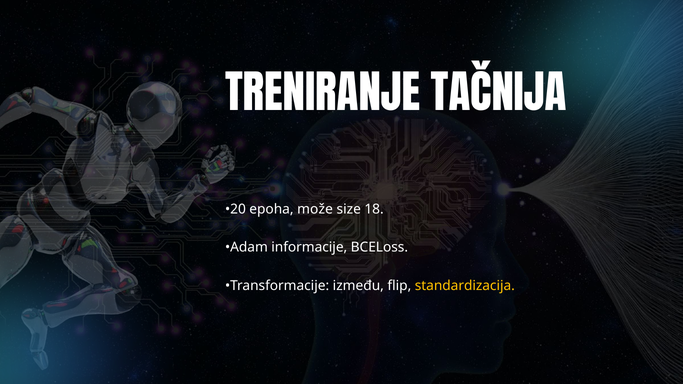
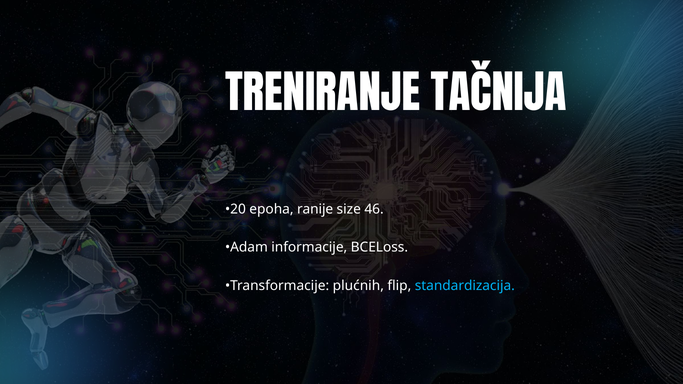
može: može -> ranije
18: 18 -> 46
između: između -> plućnih
standardizacija colour: yellow -> light blue
